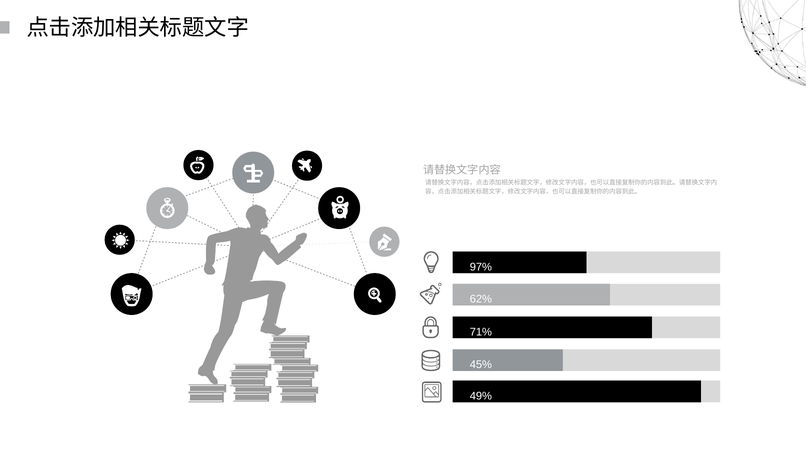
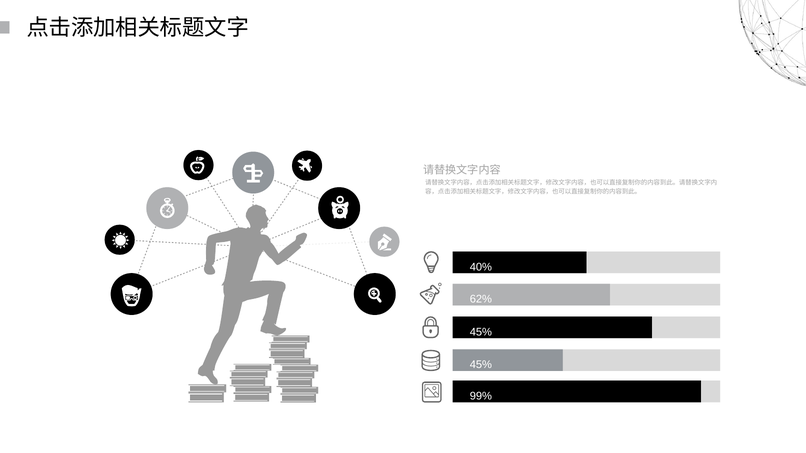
97%: 97% -> 40%
71% at (481, 332): 71% -> 45%
49%: 49% -> 99%
